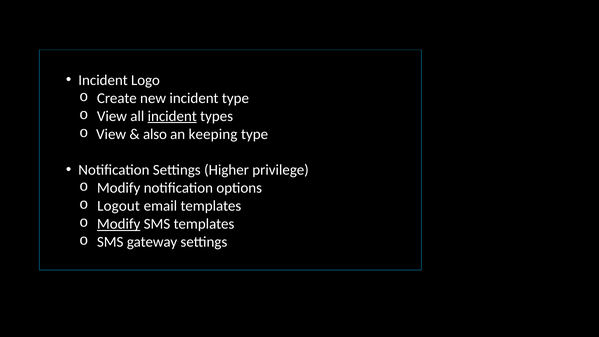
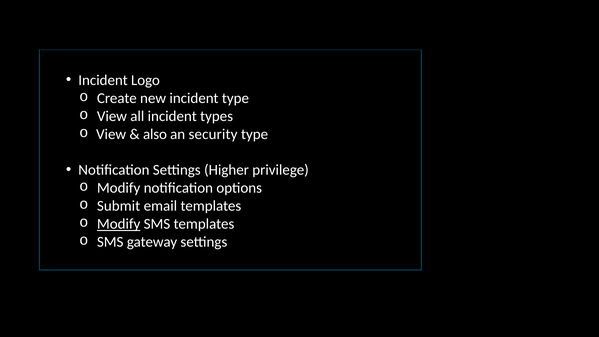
incident at (172, 116) underline: present -> none
keeping: keeping -> security
Logout: Logout -> Submit
